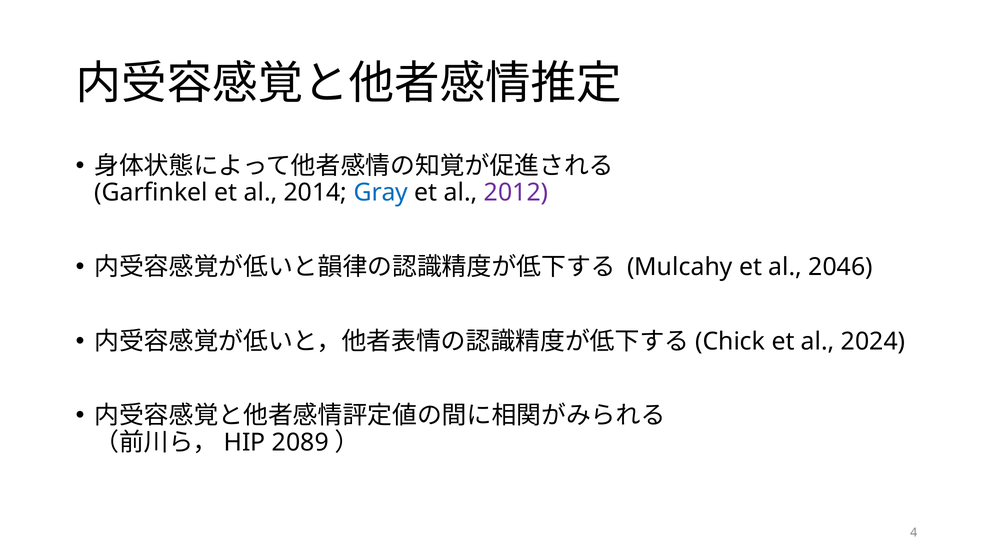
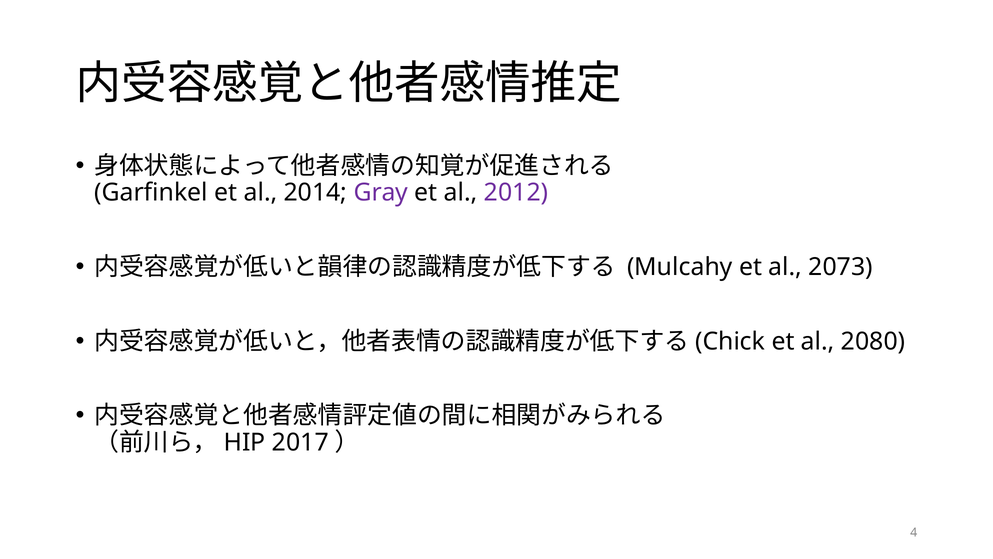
Gray colour: blue -> purple
2046: 2046 -> 2073
2024: 2024 -> 2080
2089: 2089 -> 2017
